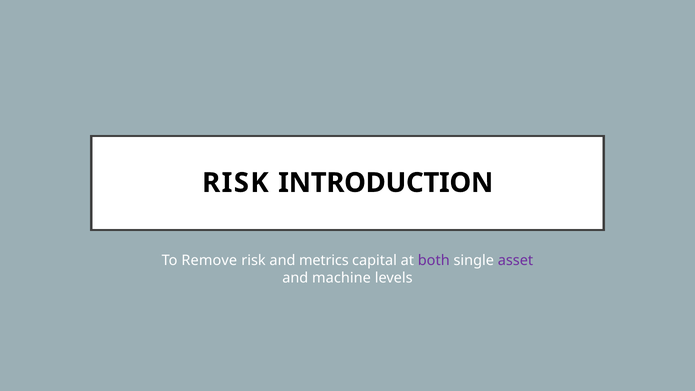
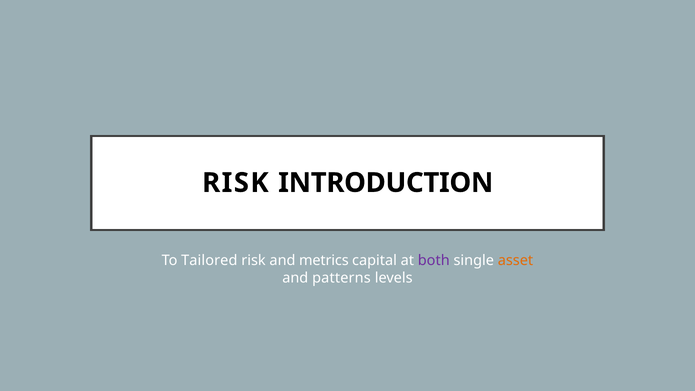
Remove: Remove -> Tailored
asset colour: purple -> orange
machine: machine -> patterns
